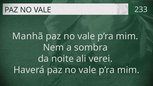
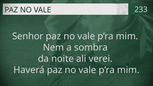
Manhã: Manhã -> Senhor
